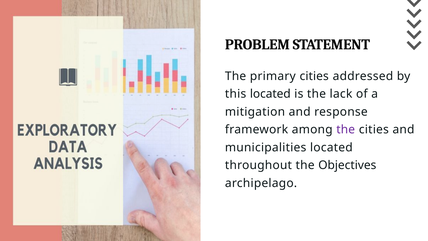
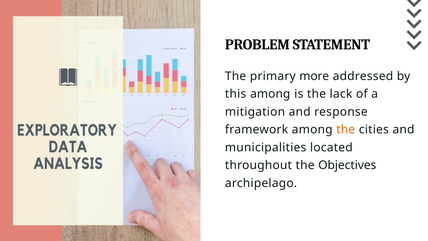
primary cities: cities -> more
this located: located -> among
the at (346, 130) colour: purple -> orange
